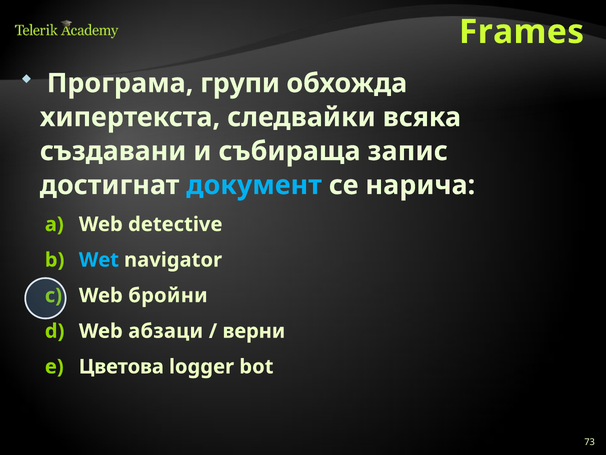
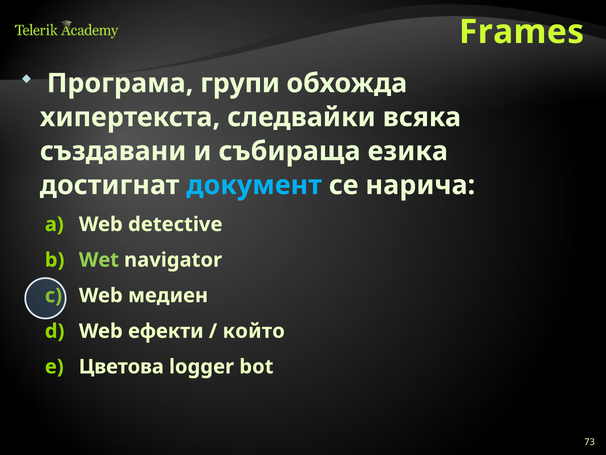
запис: запис -> езика
Wet colour: light blue -> light green
бройни: бройни -> медиен
абзаци: абзаци -> ефекти
верни: верни -> който
